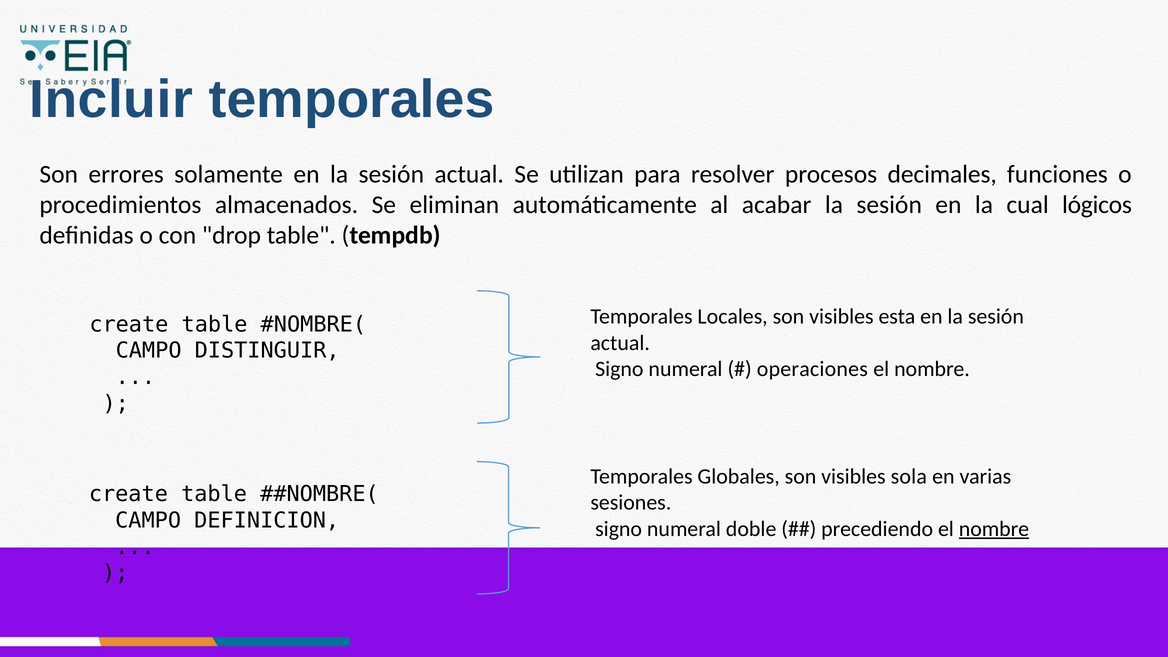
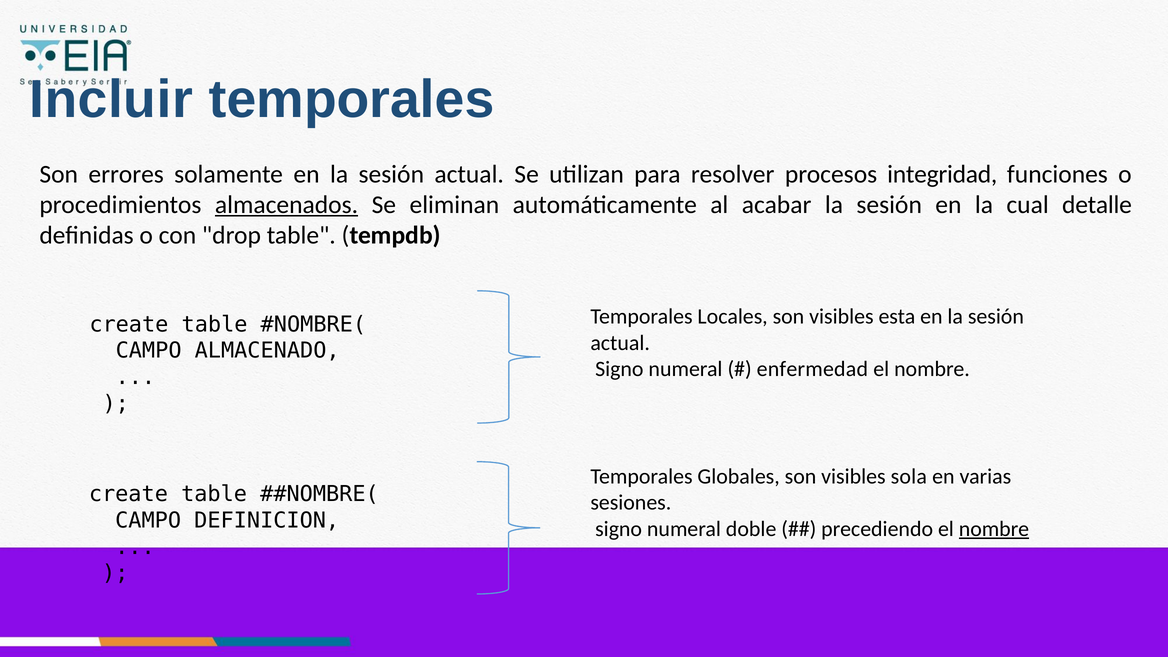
decimales: decimales -> integridad
almacenados underline: none -> present
lógicos: lógicos -> detalle
DISTINGUIR: DISTINGUIR -> ALMACENADO
operaciones: operaciones -> enfermedad
